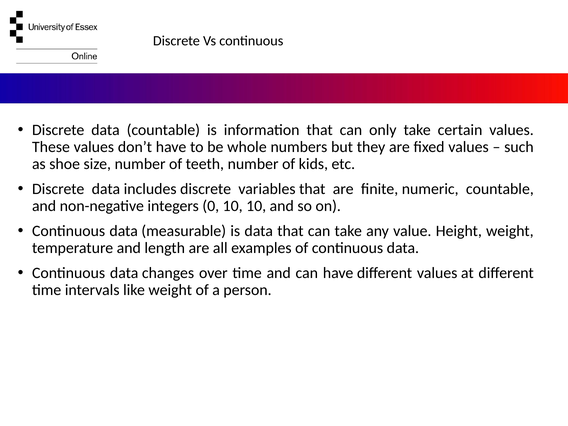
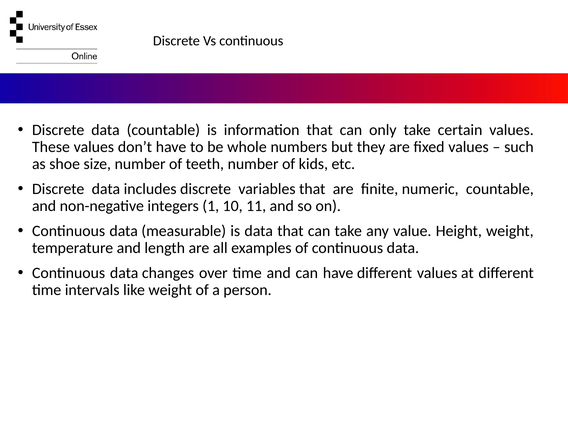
0: 0 -> 1
10 10: 10 -> 11
